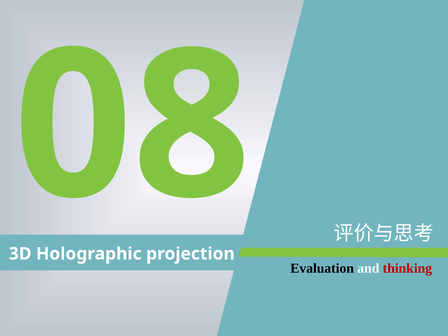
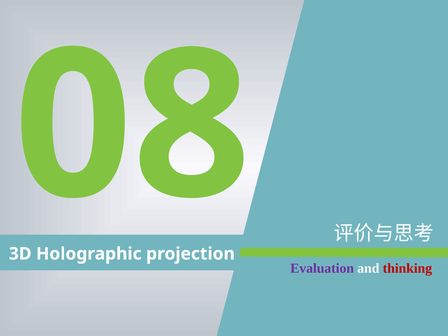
Evaluation colour: black -> purple
